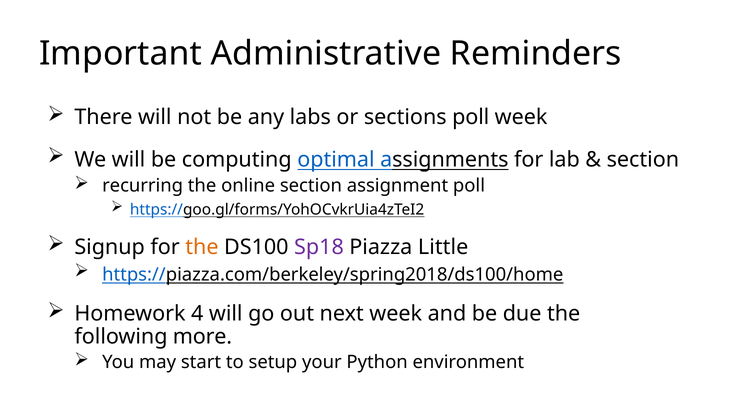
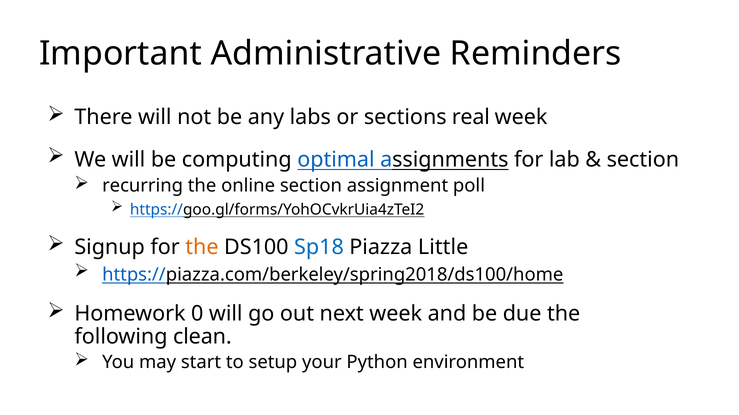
sections poll: poll -> real
Sp18 colour: purple -> blue
4: 4 -> 0
more: more -> clean
